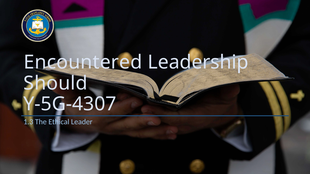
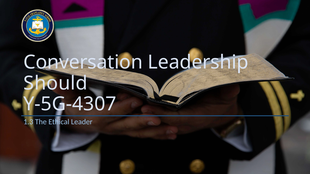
Encountered: Encountered -> Conversation
